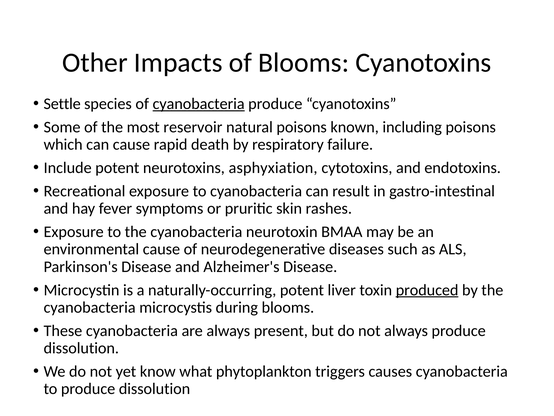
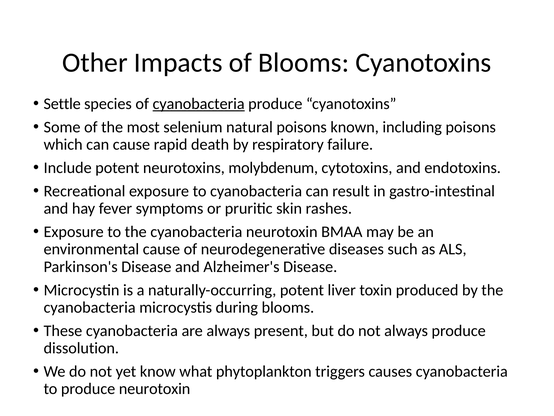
reservoir: reservoir -> selenium
asphyxiation: asphyxiation -> molybdenum
produced underline: present -> none
to produce dissolution: dissolution -> neurotoxin
